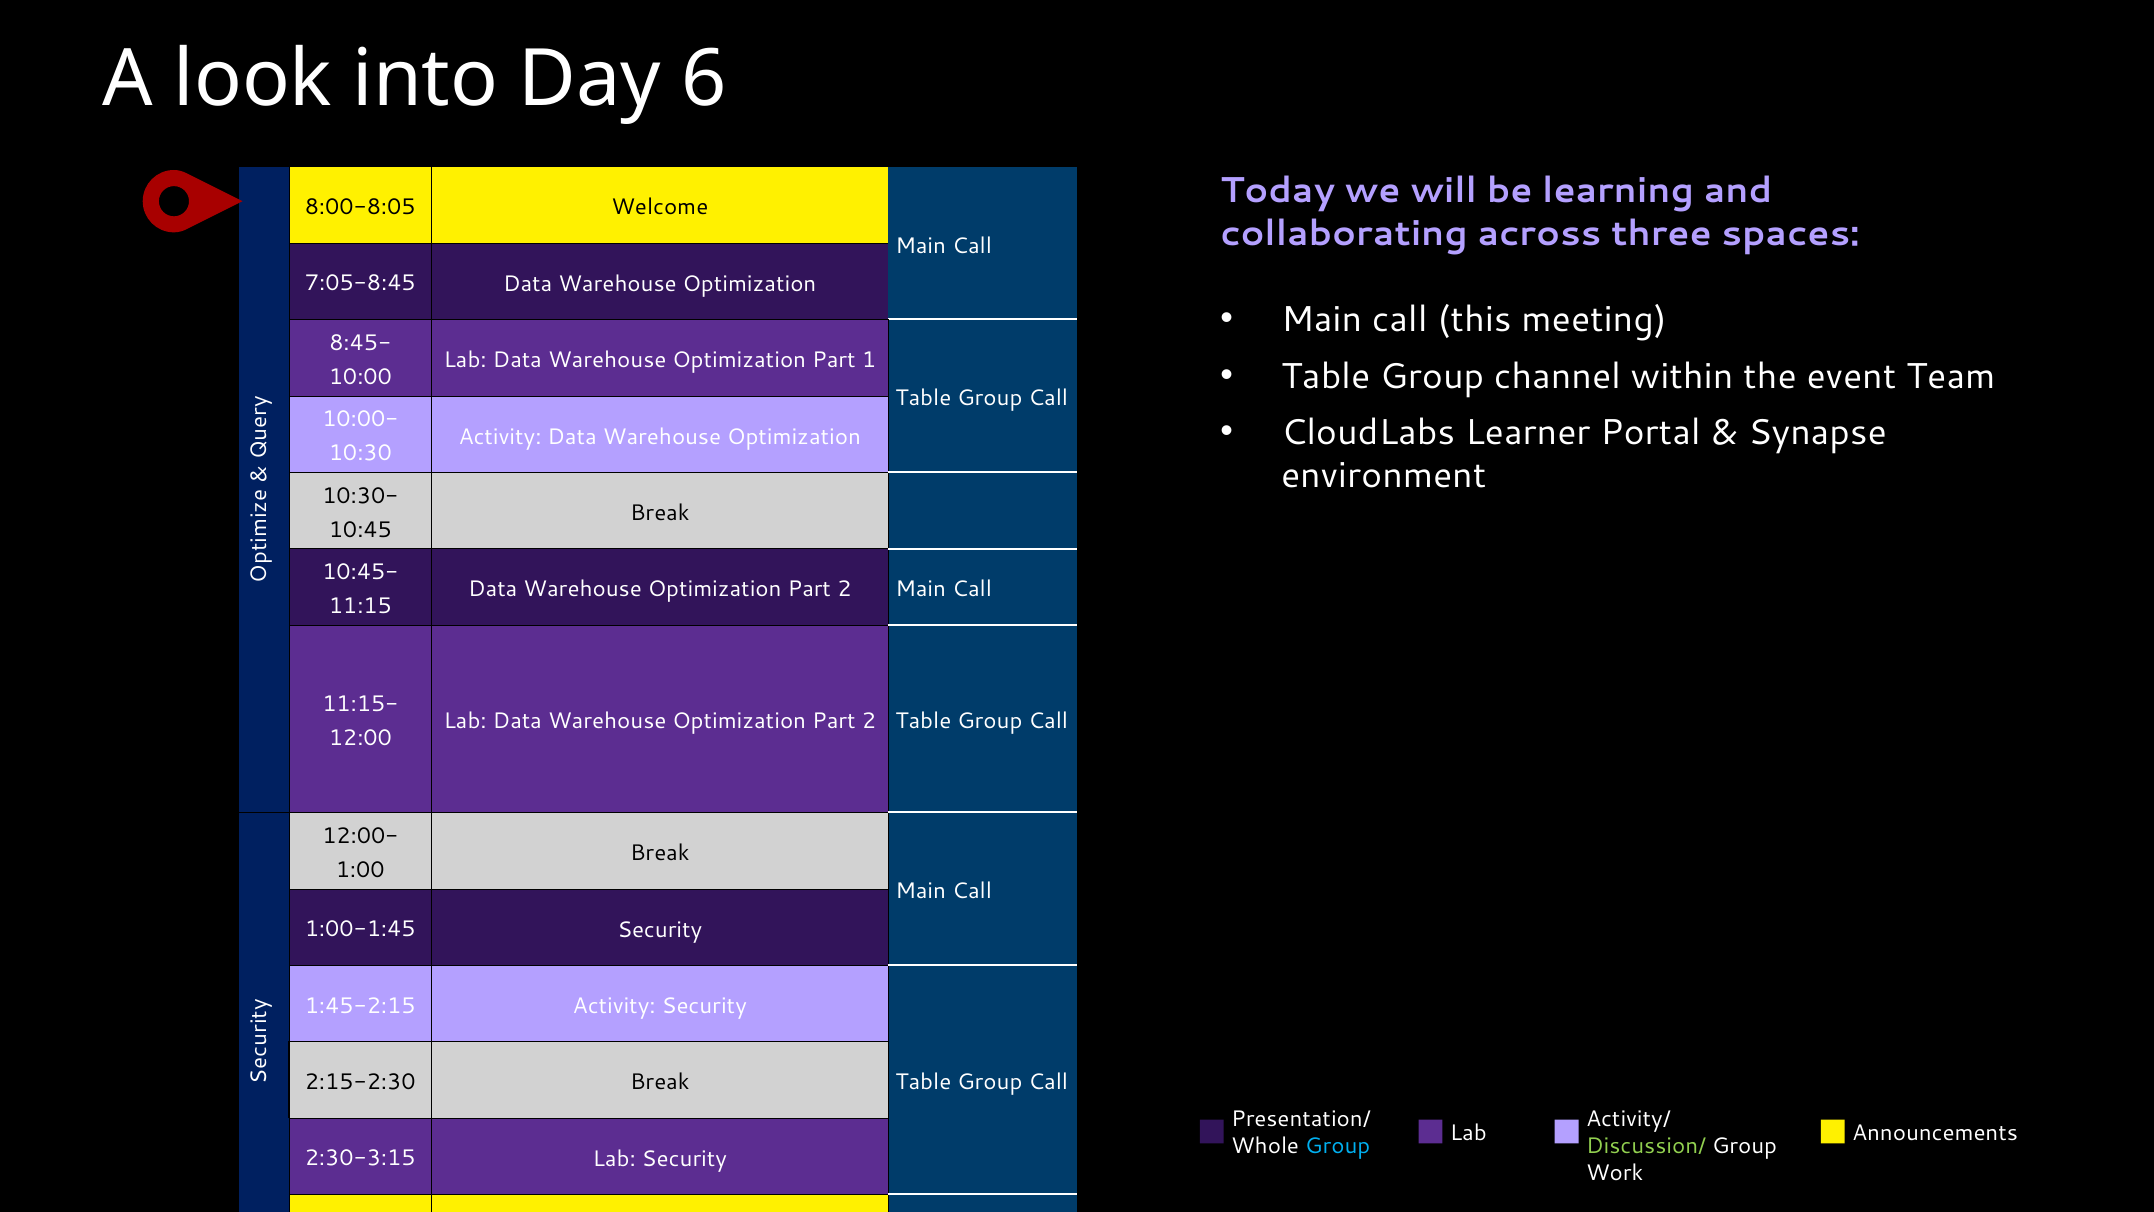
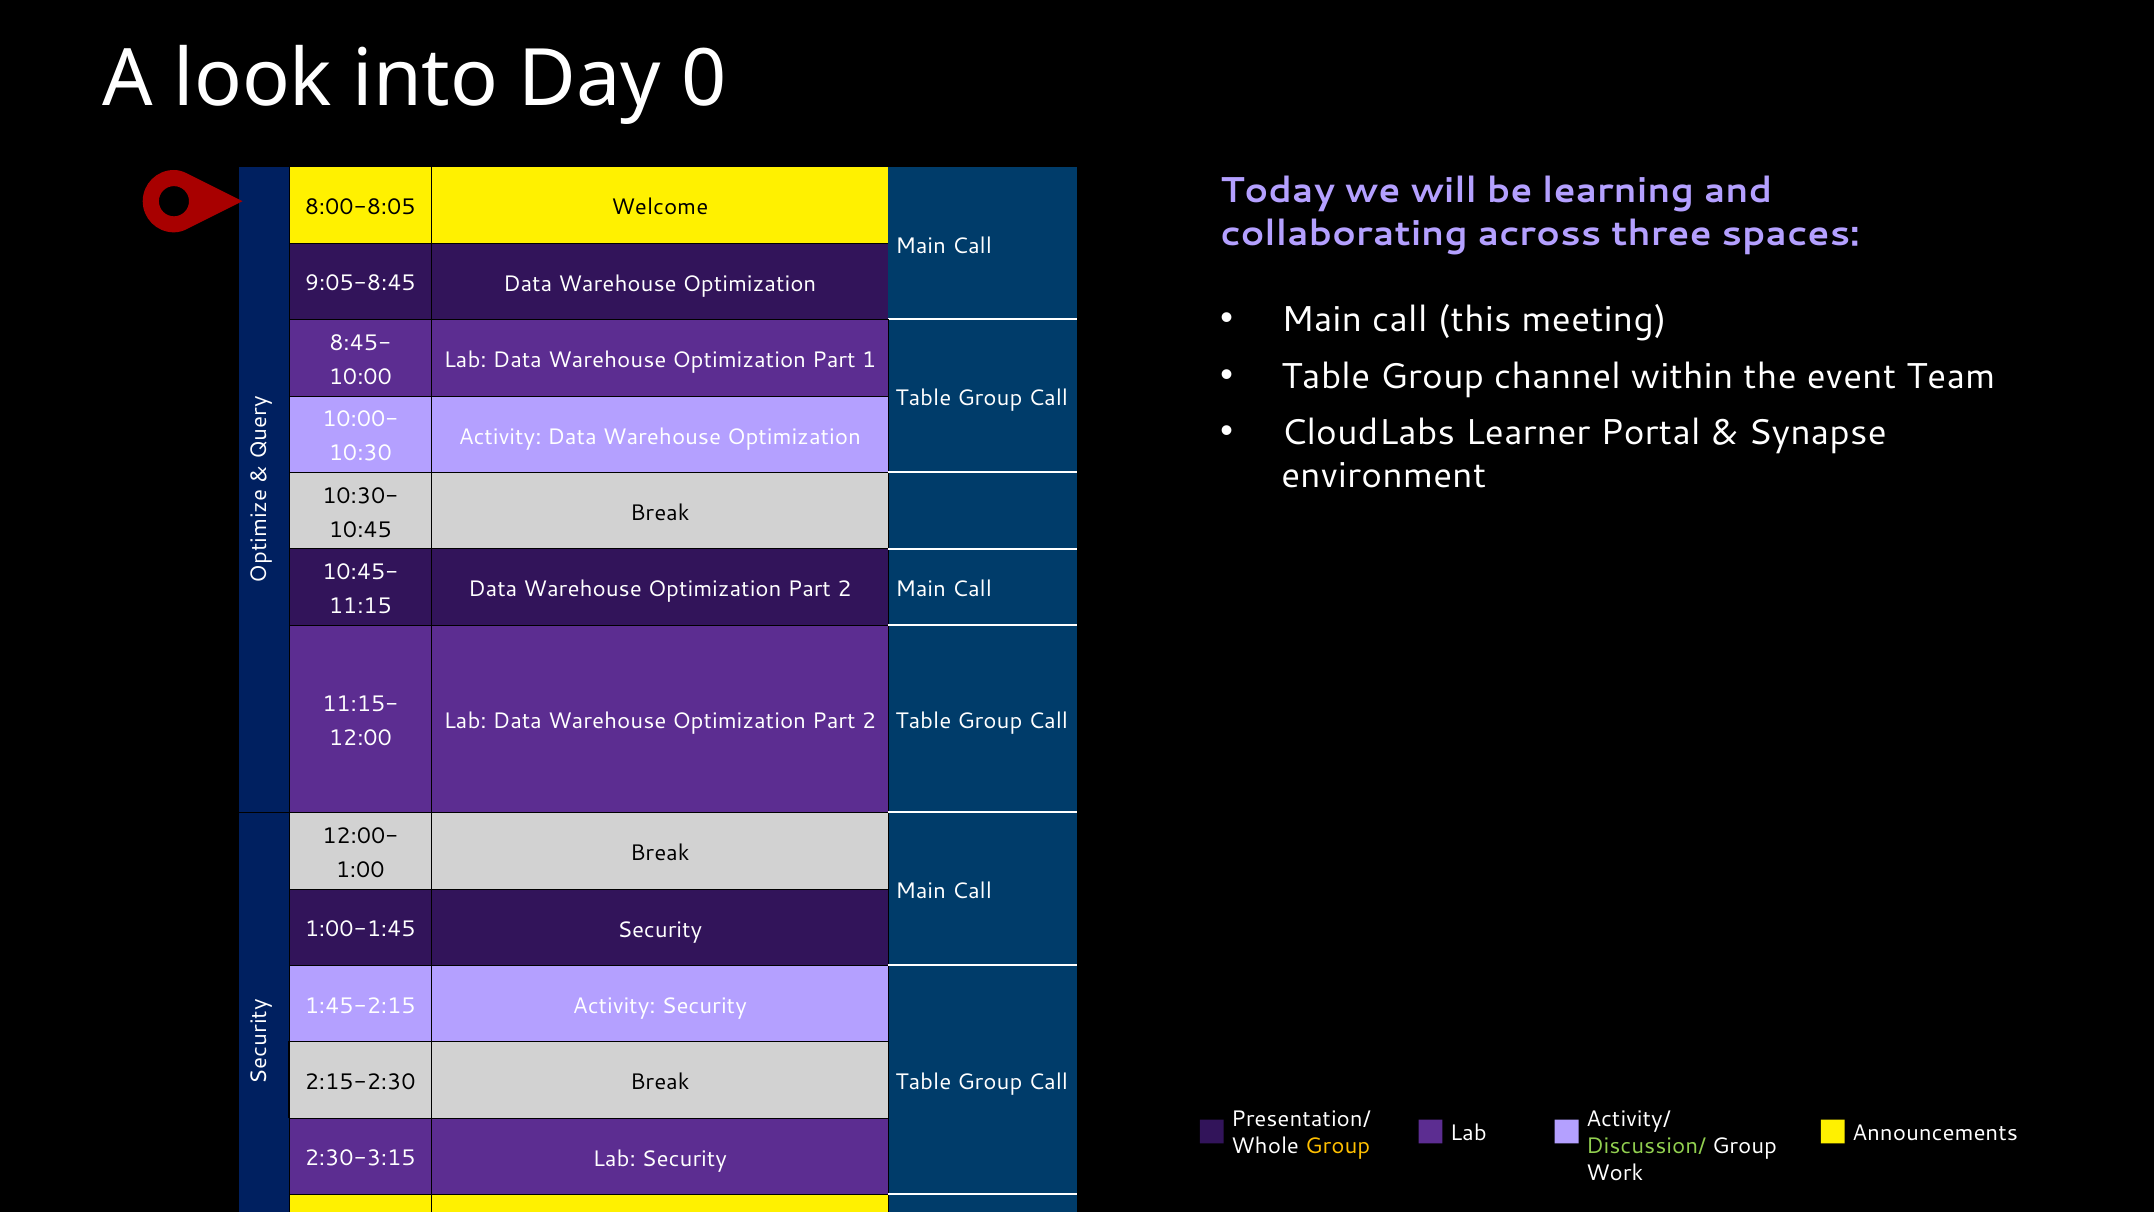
6: 6 -> 0
7:05-8:45: 7:05-8:45 -> 9:05-8:45
Group at (1338, 1146) colour: light blue -> yellow
